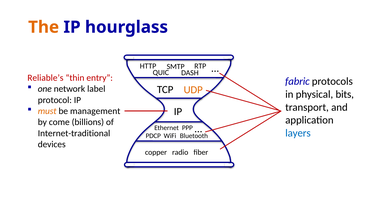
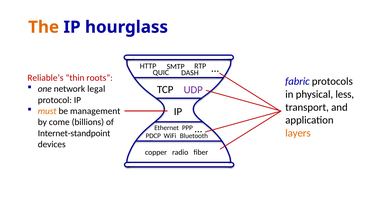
entry: entry -> roots
label: label -> legal
UDP colour: orange -> purple
bits: bits -> less
layers colour: blue -> orange
Internet-traditional: Internet-traditional -> Internet-standpoint
